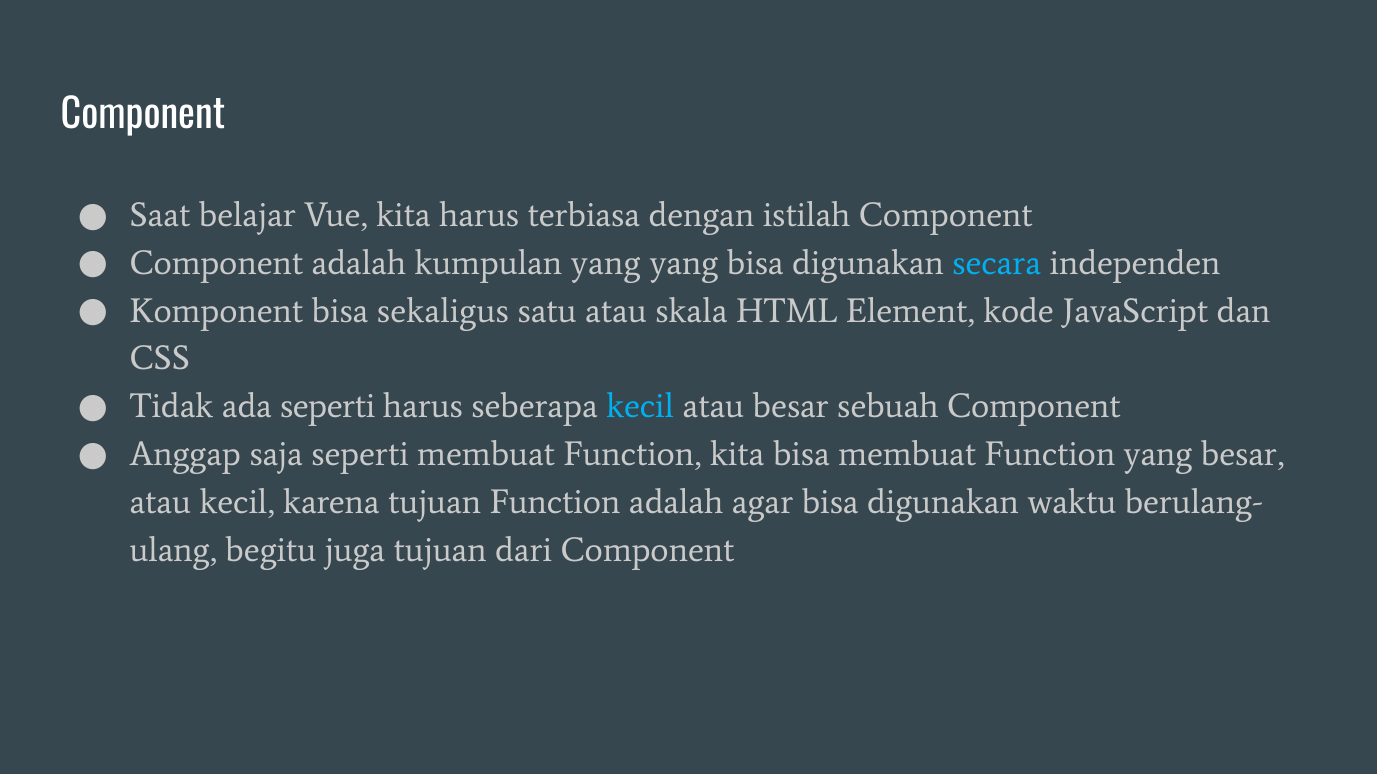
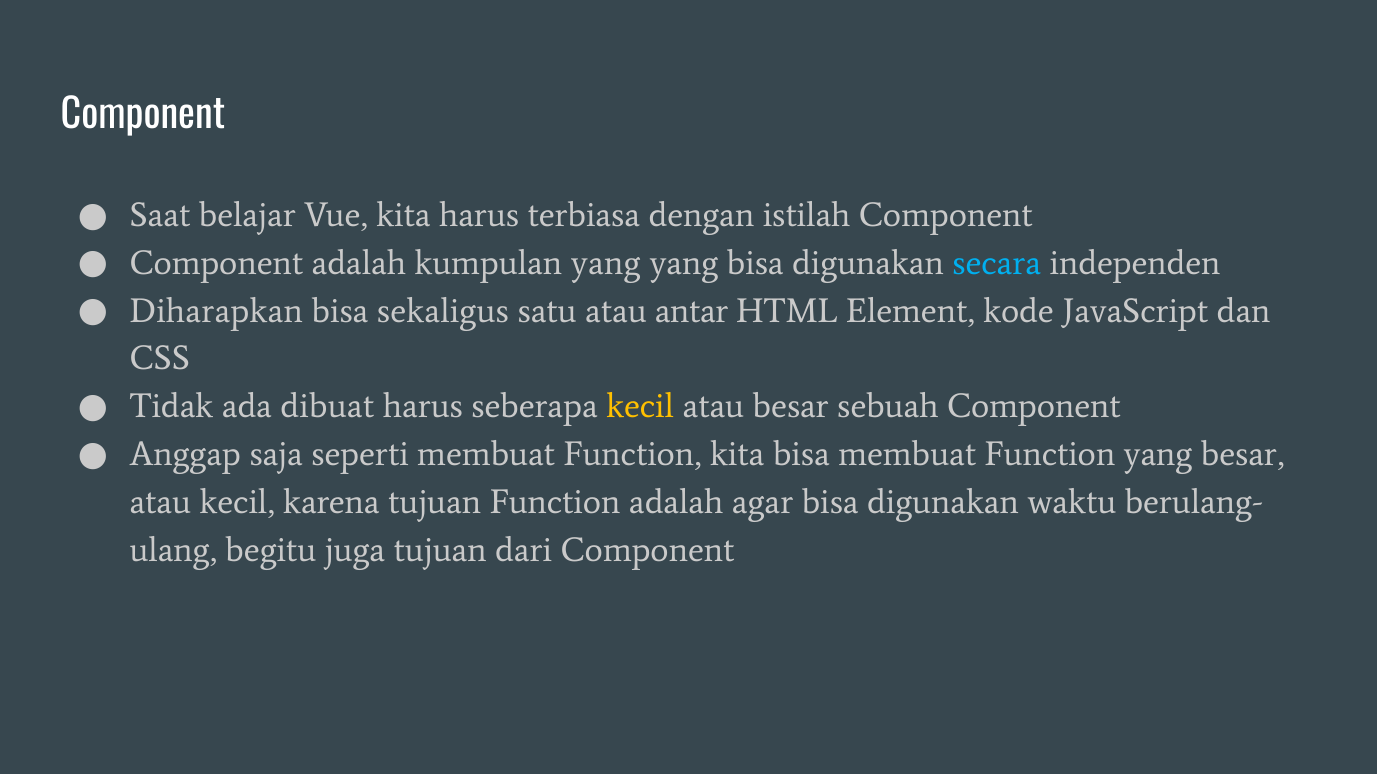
Komponent: Komponent -> Diharapkan
skala: skala -> antar
ada seperti: seperti -> dibuat
kecil at (640, 407) colour: light blue -> yellow
